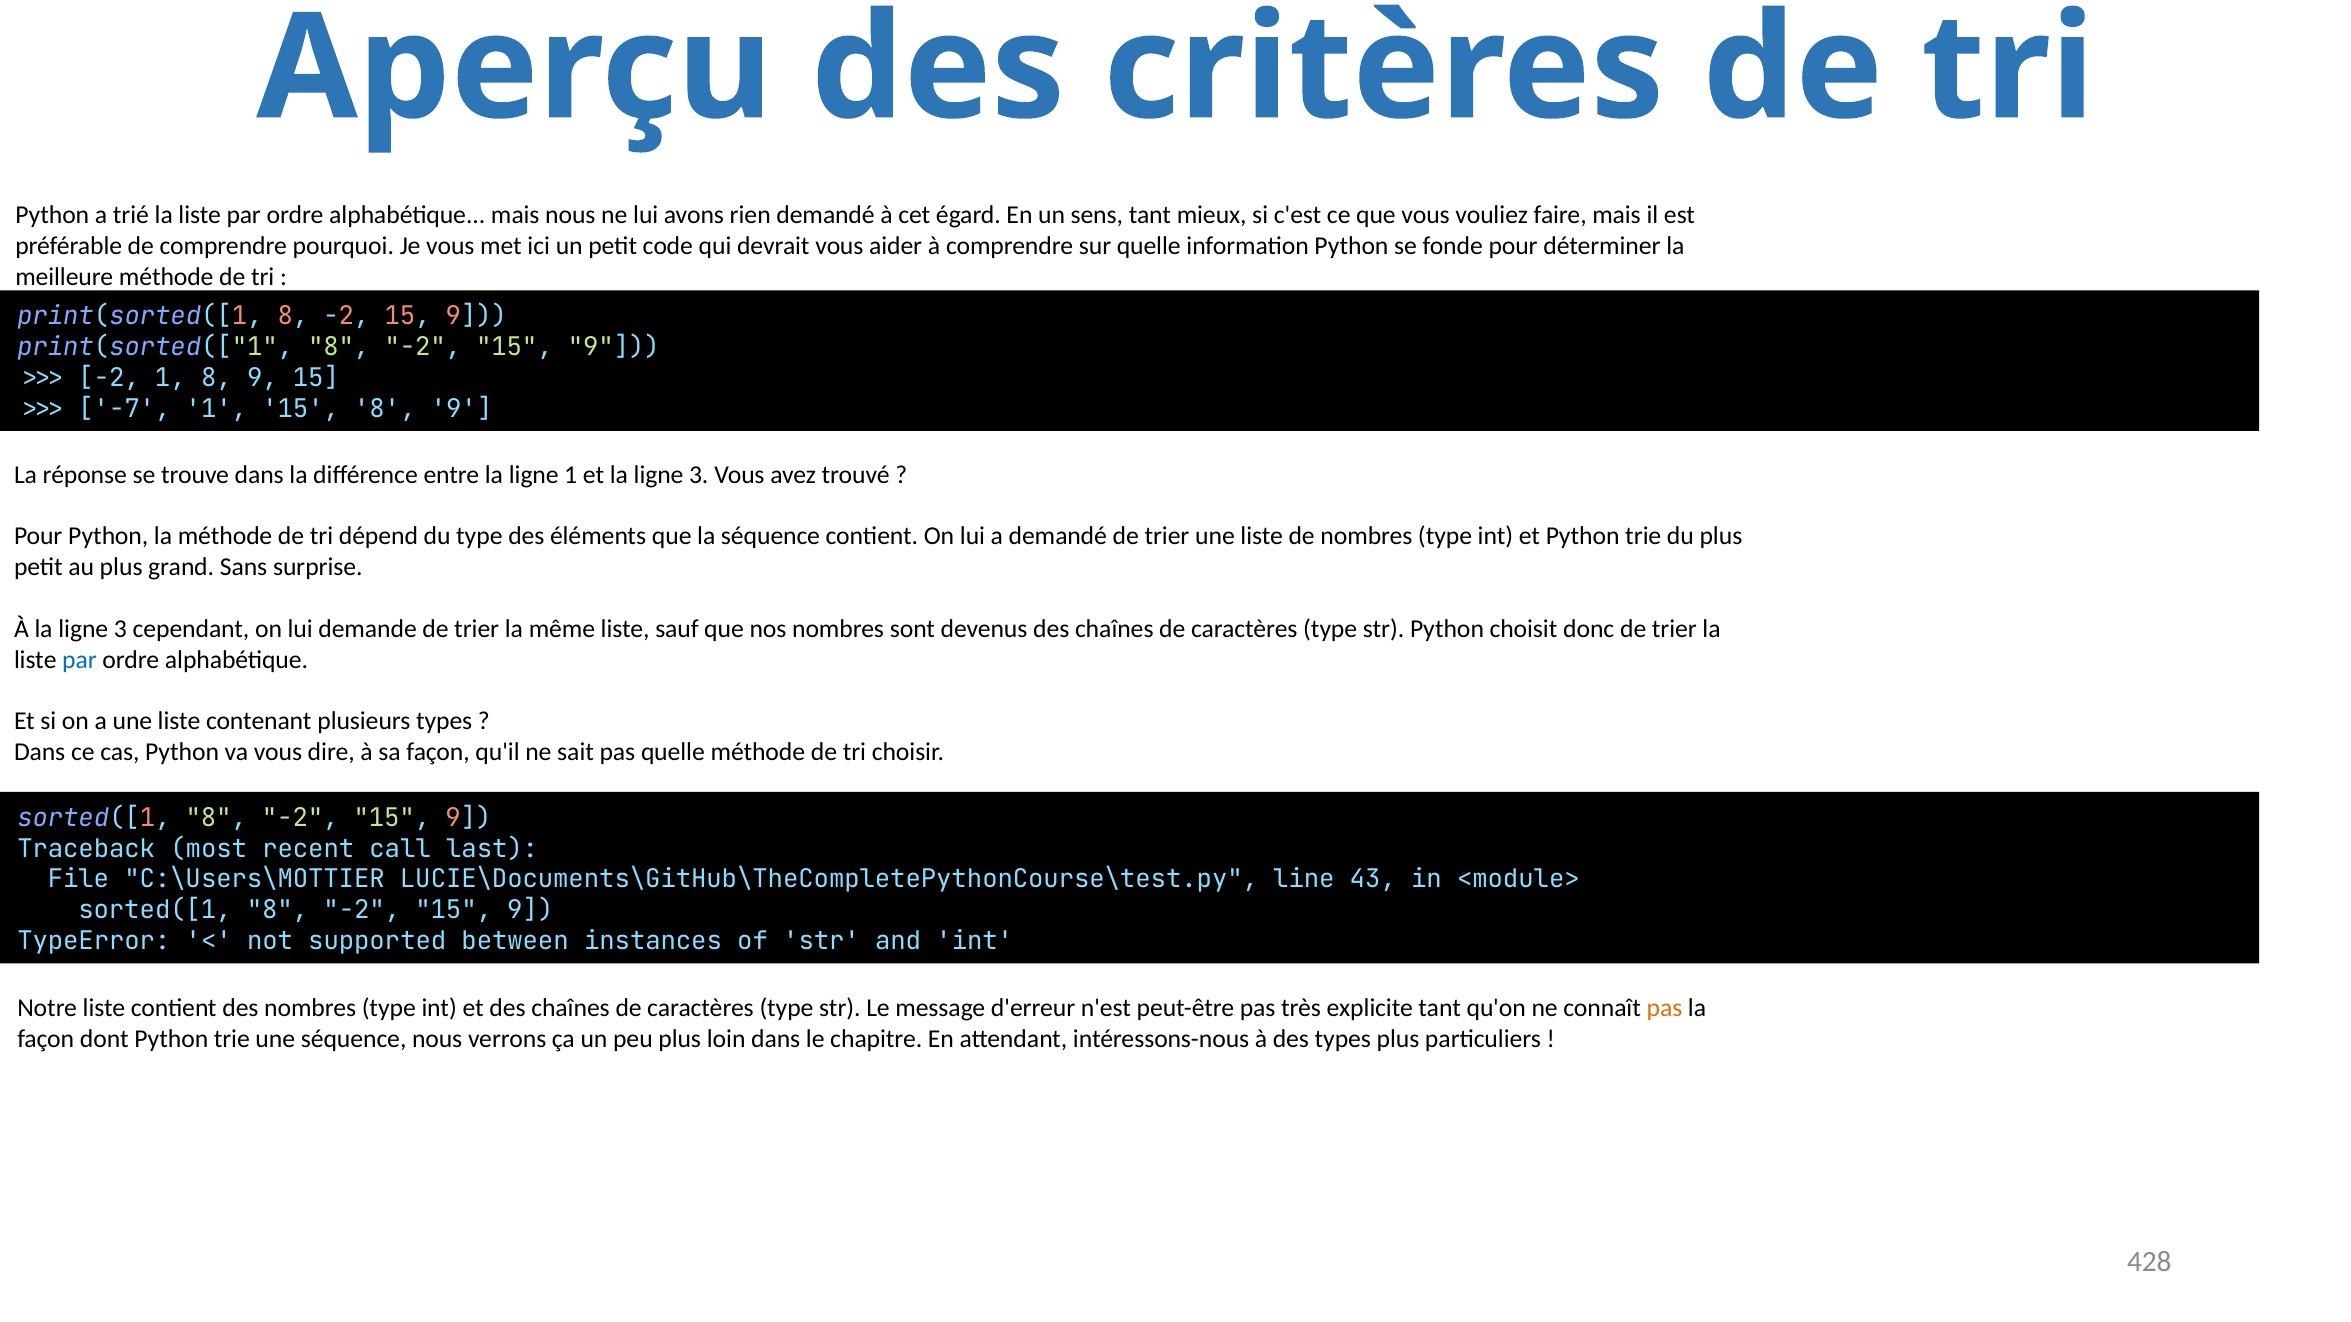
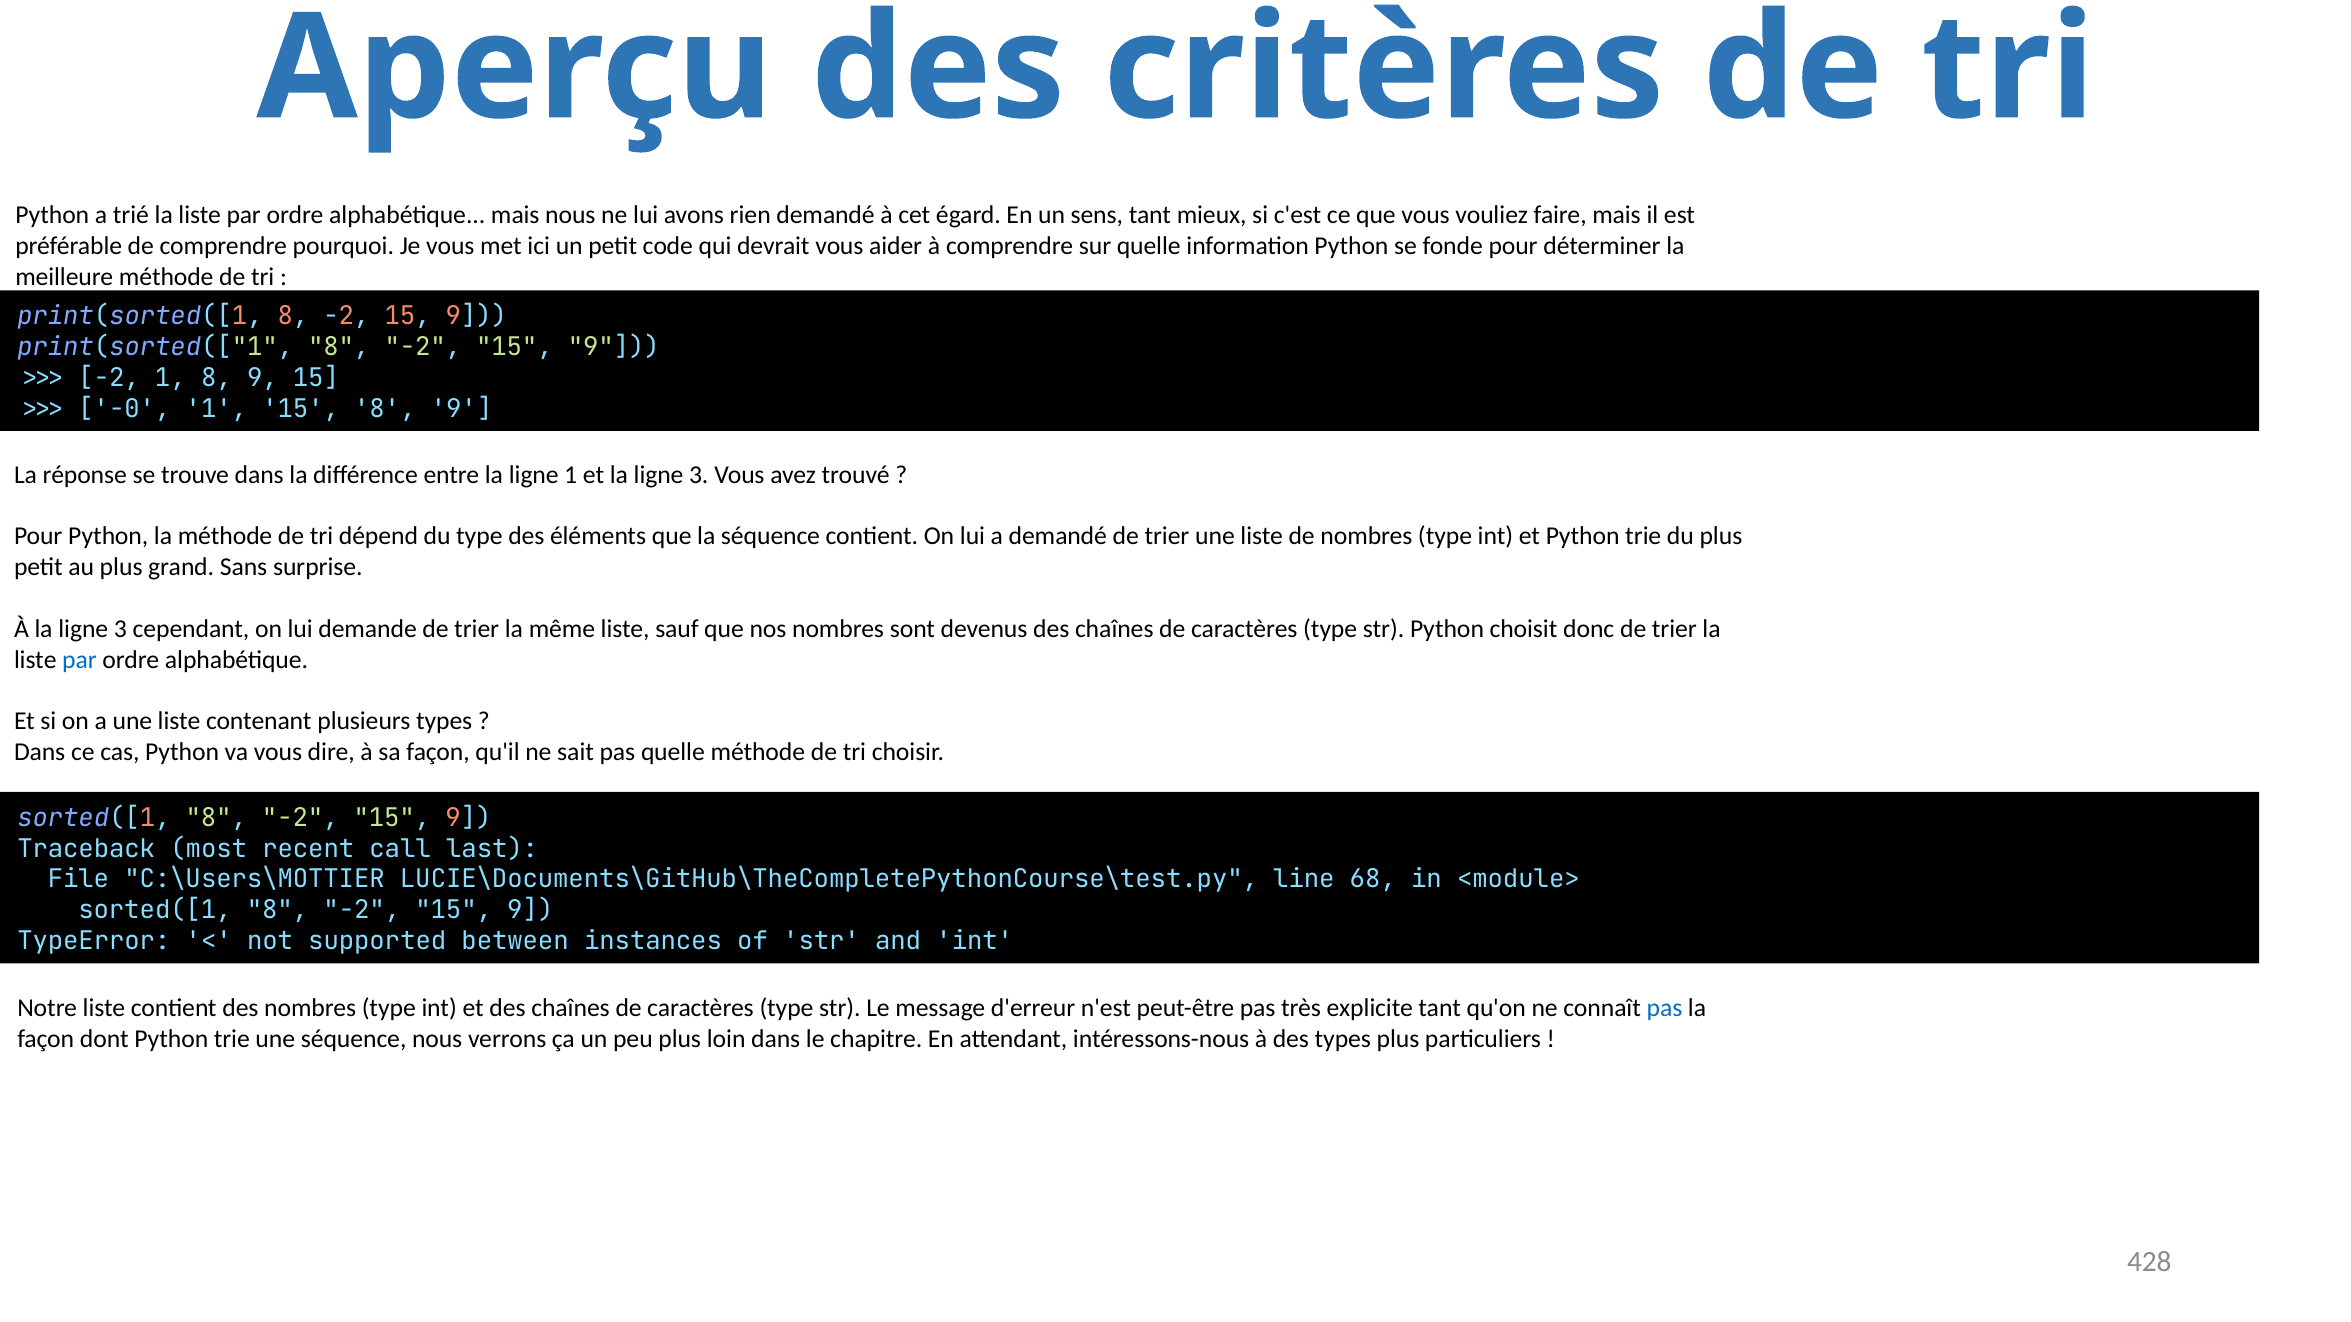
-7: -7 -> -0
43: 43 -> 68
pas at (1665, 1008) colour: orange -> blue
